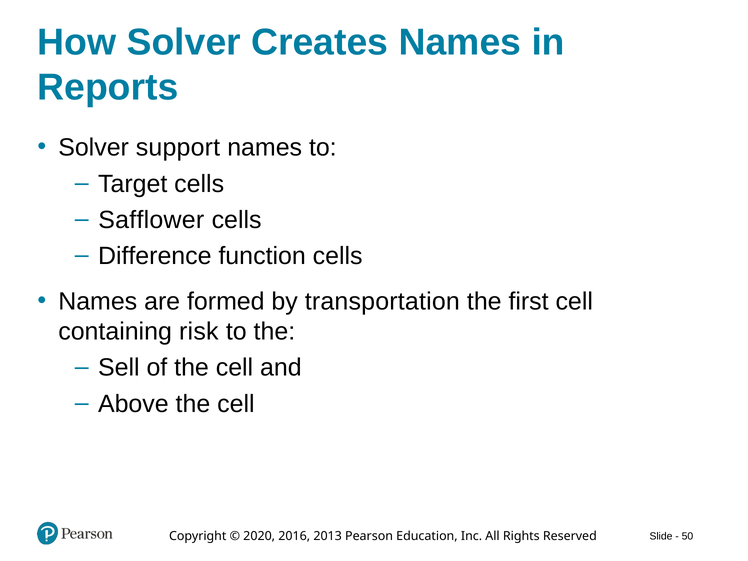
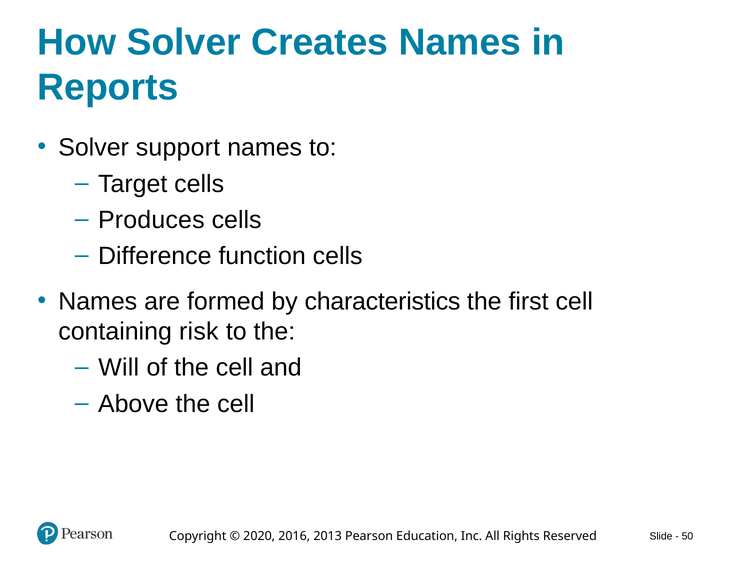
Safflower: Safflower -> Produces
transportation: transportation -> characteristics
Sell: Sell -> Will
